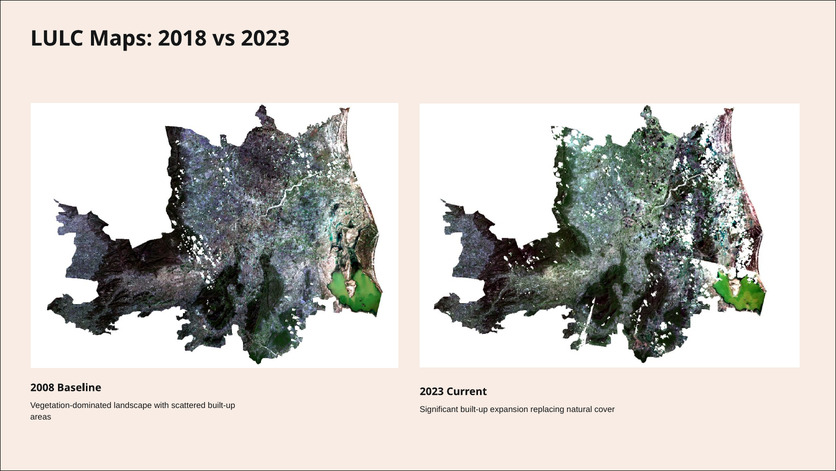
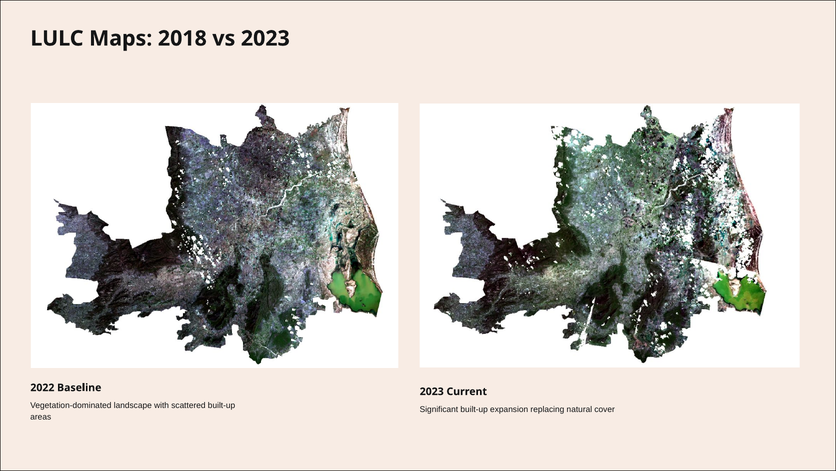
2008: 2008 -> 2022
